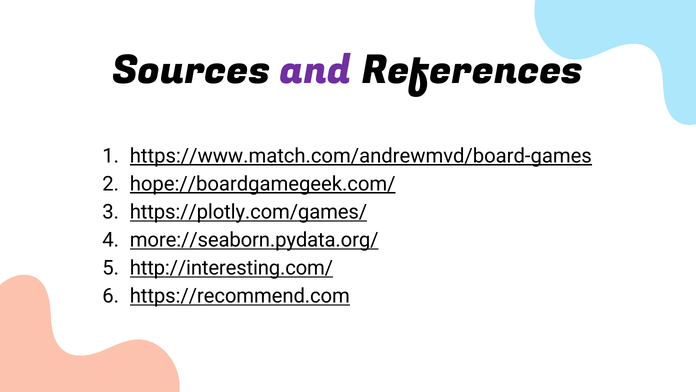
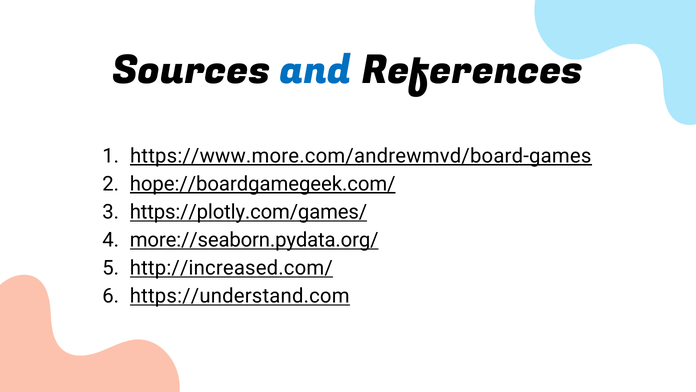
and colour: purple -> blue
https://www.match.com/andrewmvd/board-games: https://www.match.com/andrewmvd/board-games -> https://www.more.com/andrewmvd/board-games
http://interesting.com/: http://interesting.com/ -> http://increased.com/
https://recommend.com: https://recommend.com -> https://understand.com
